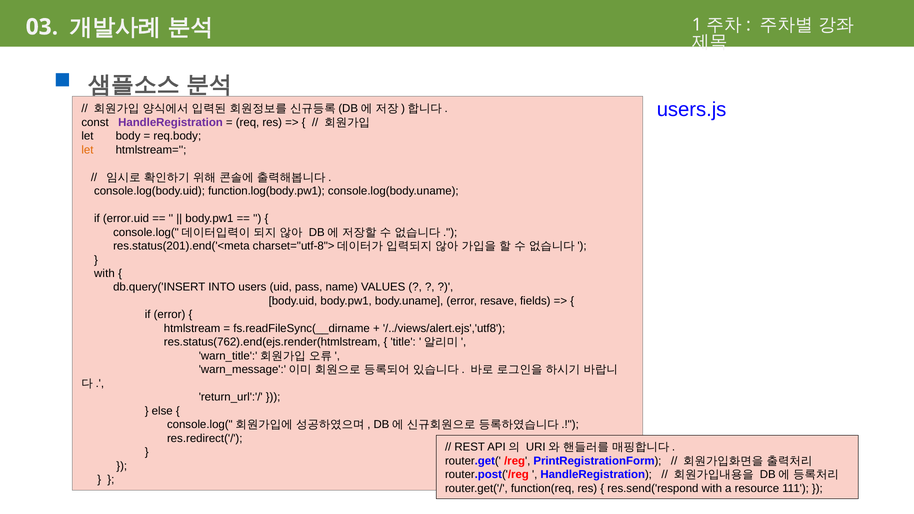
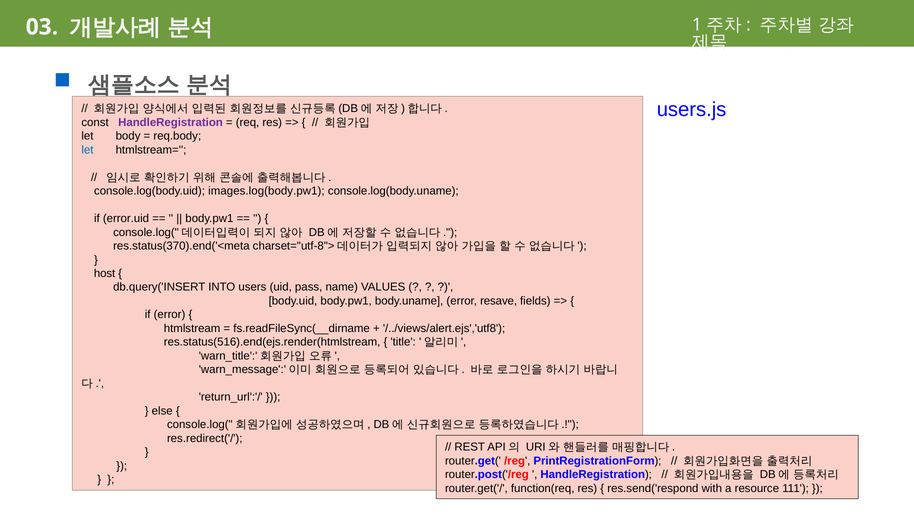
let at (87, 150) colour: orange -> blue
function.log(body.pw1: function.log(body.pw1 -> images.log(body.pw1
res.status(201).end('<meta: res.status(201).end('<meta -> res.status(370).end('<meta
with at (104, 274): with -> host
res.status(762).end(ejs.render(htmlstream: res.status(762).end(ejs.render(htmlstream -> res.status(516).end(ejs.render(htmlstream
